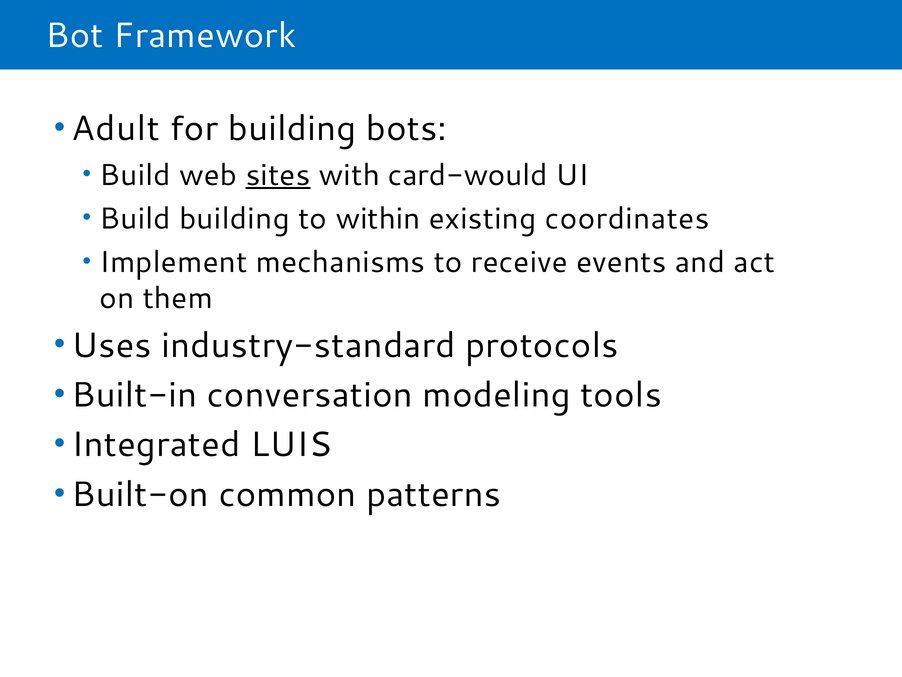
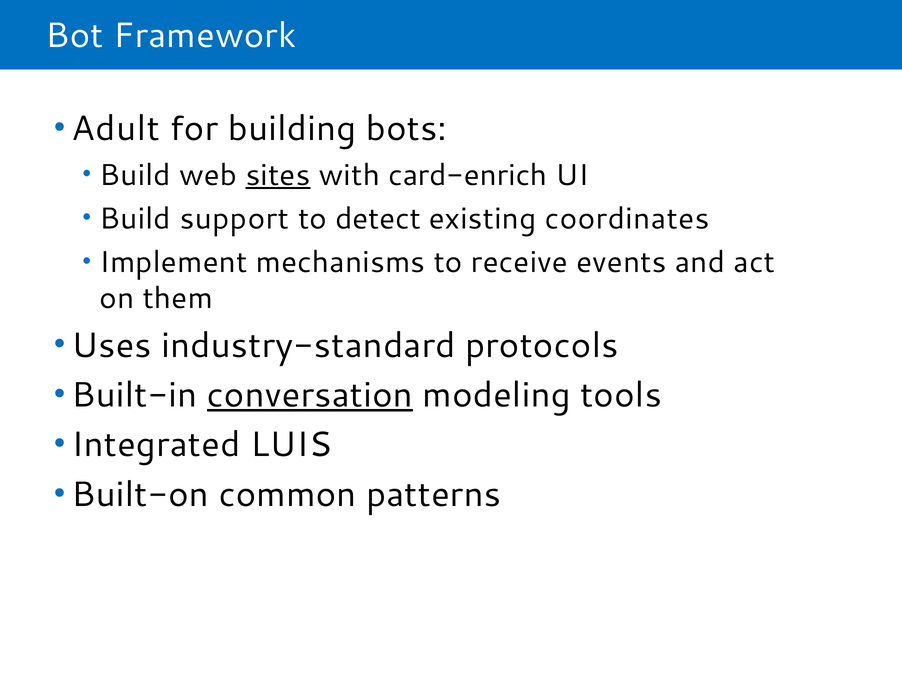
card-would: card-would -> card-enrich
Build building: building -> support
within: within -> detect
conversation underline: none -> present
